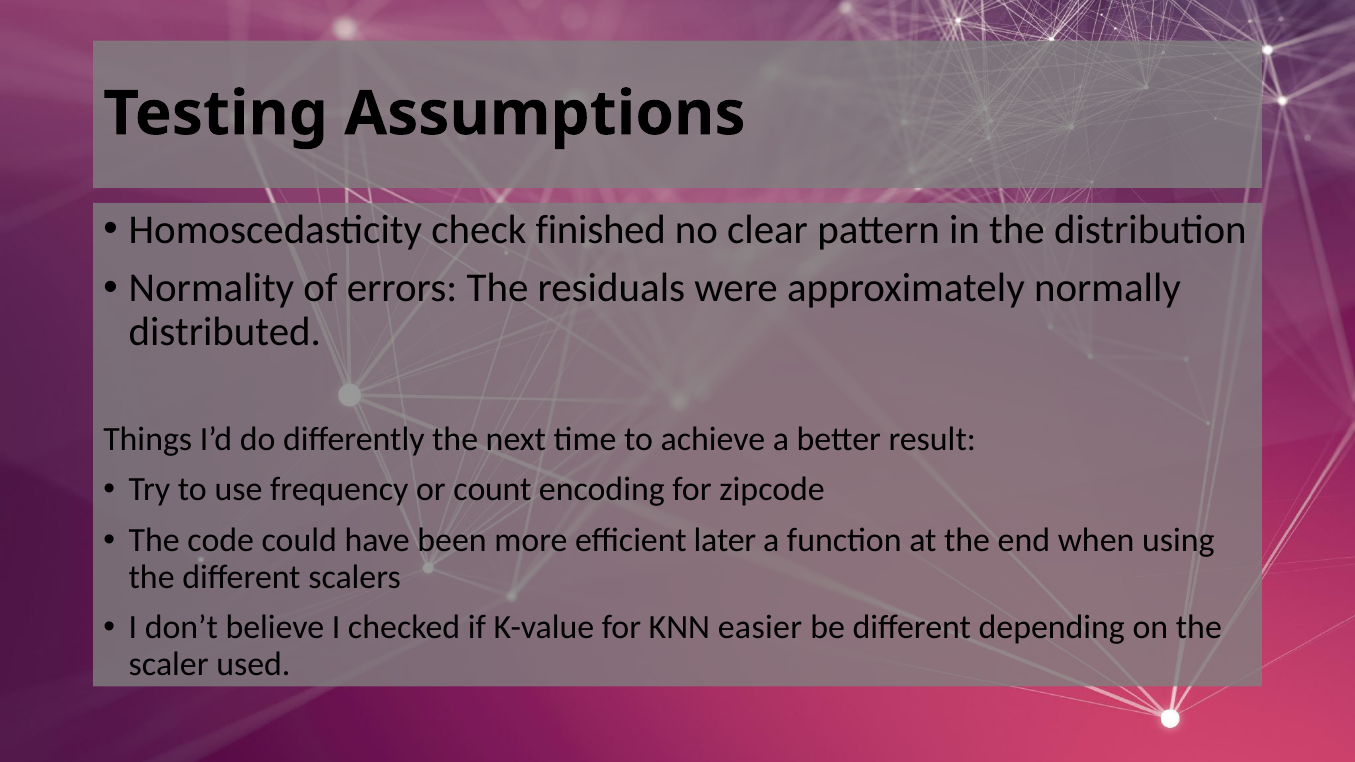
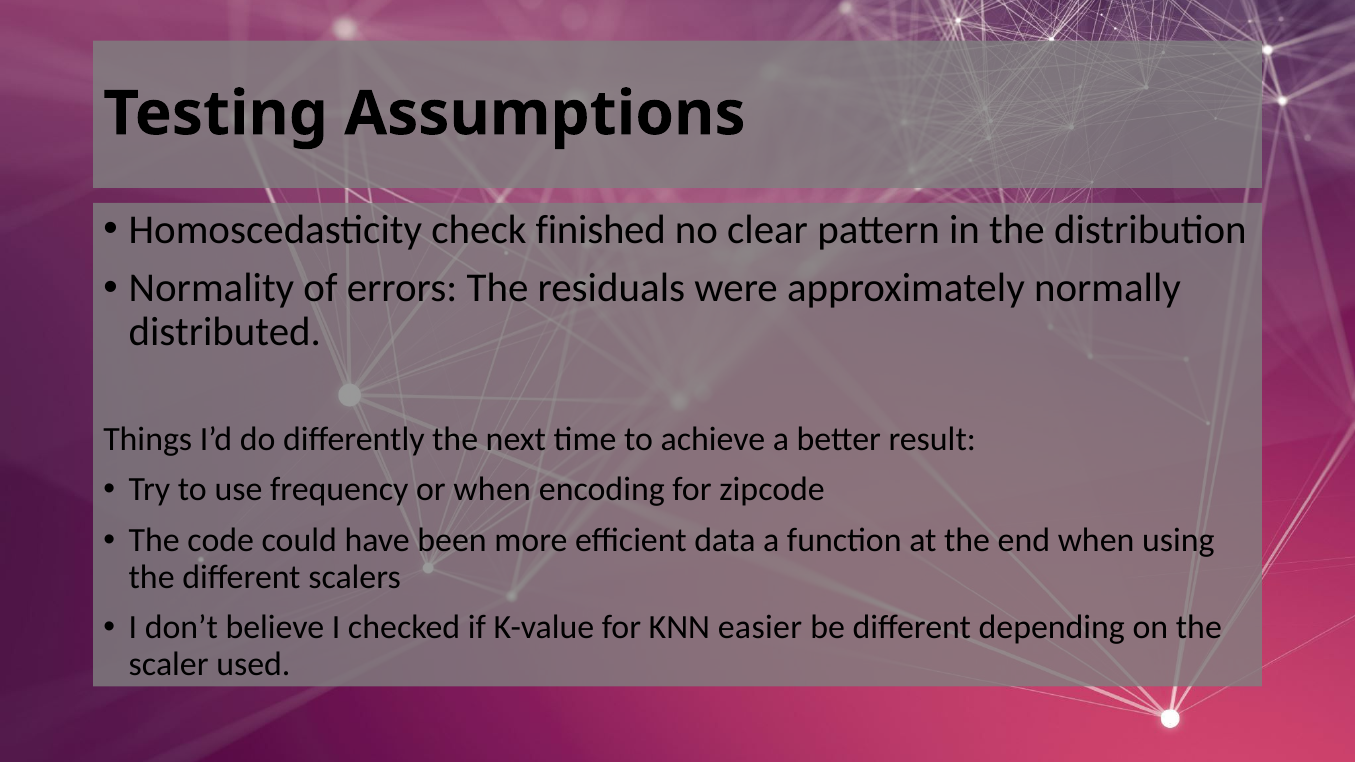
or count: count -> when
later: later -> data
